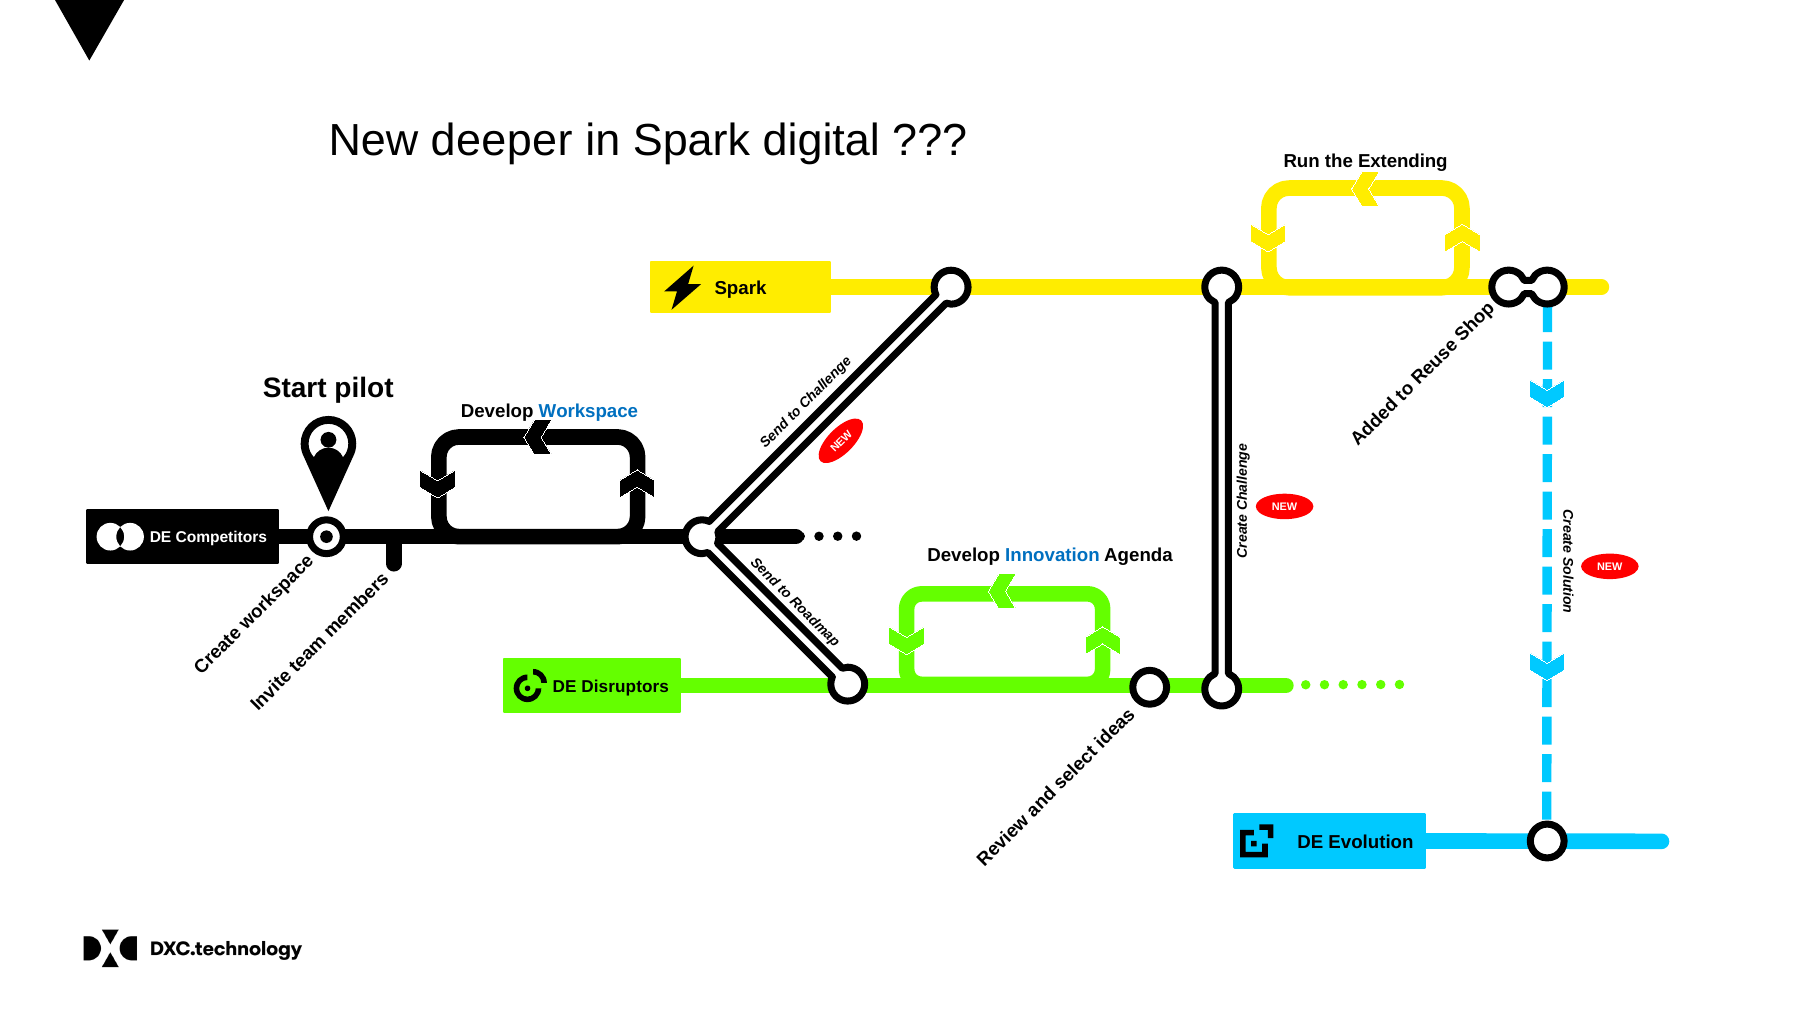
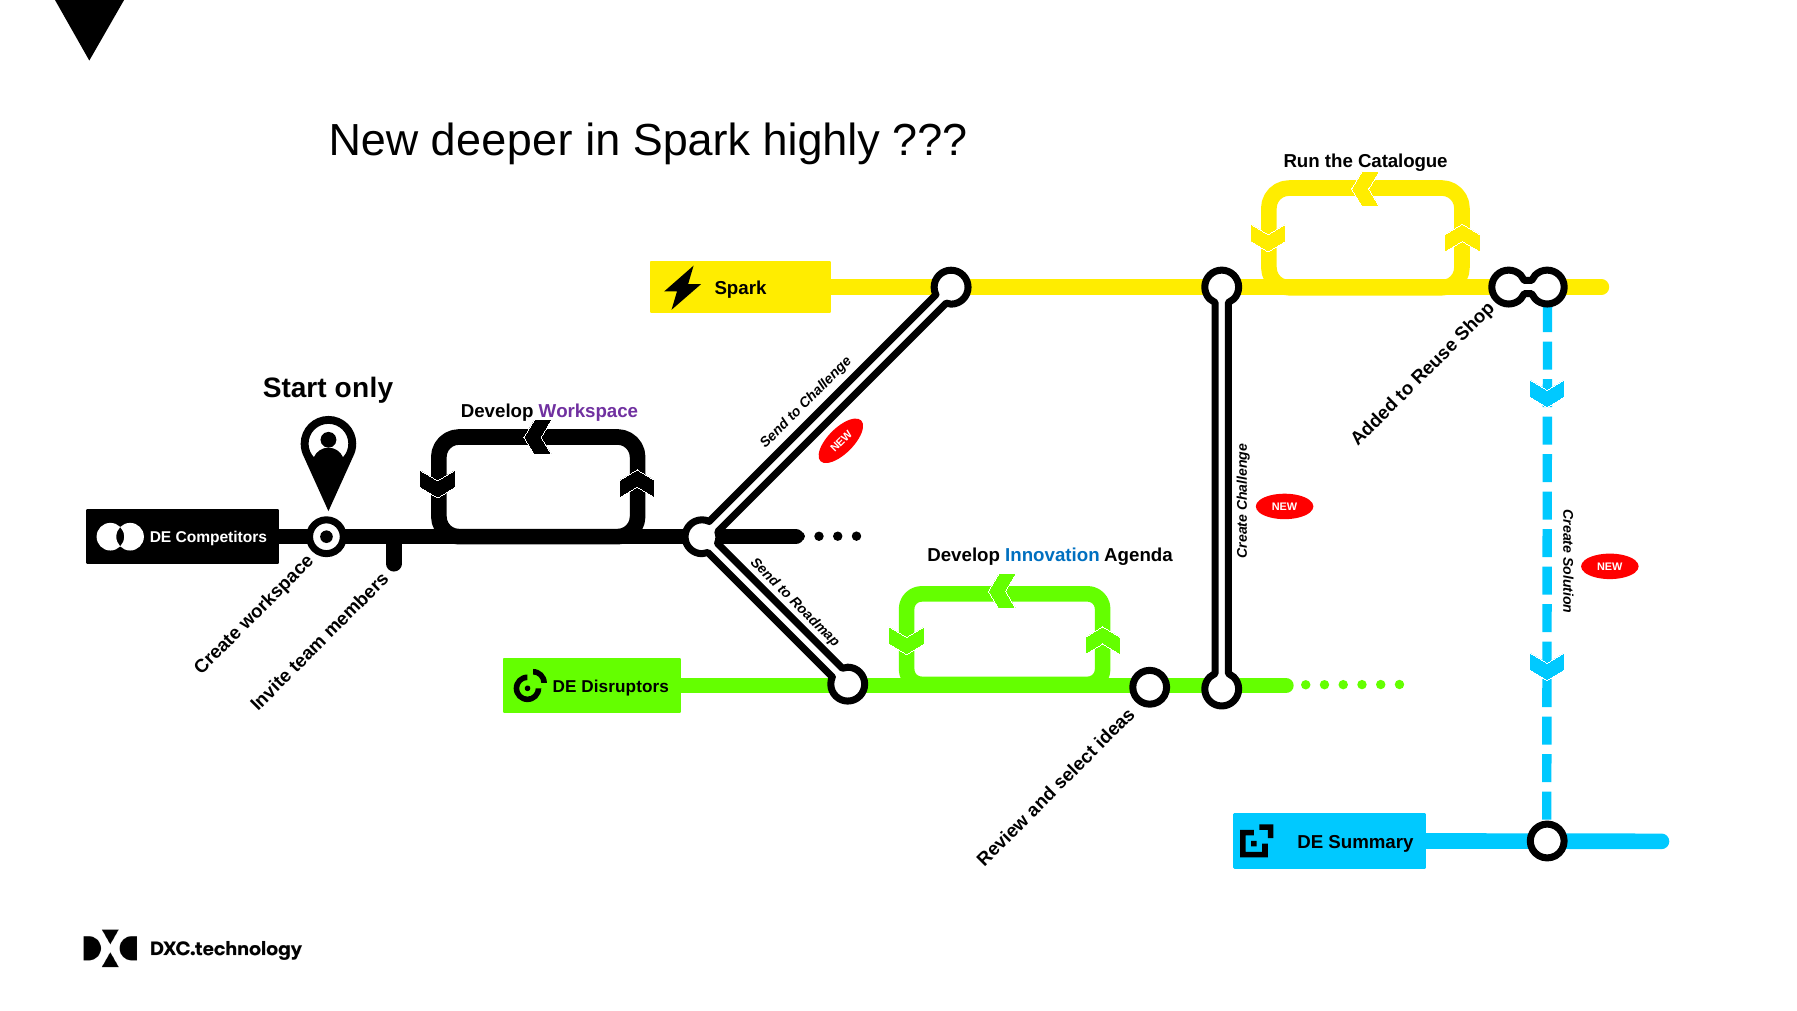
digital: digital -> highly
Extending: Extending -> Catalogue
pilot: pilot -> only
Workspace colour: blue -> purple
Evolution: Evolution -> Summary
